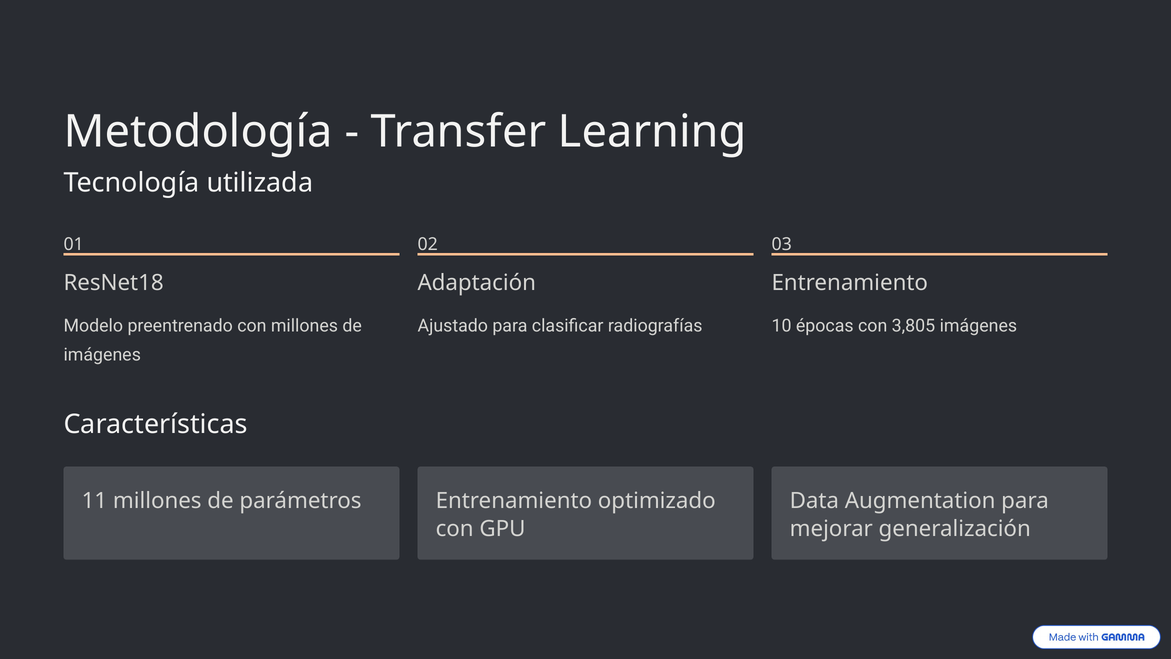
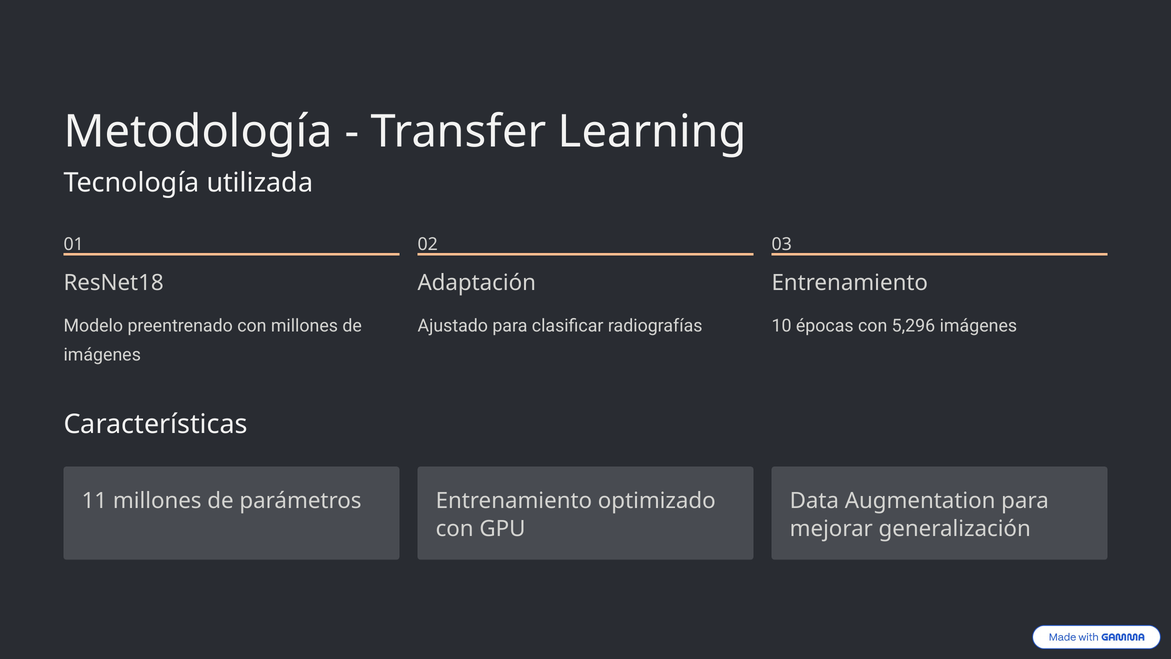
3,805: 3,805 -> 5,296
